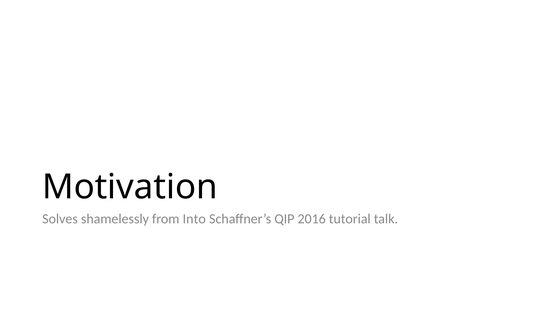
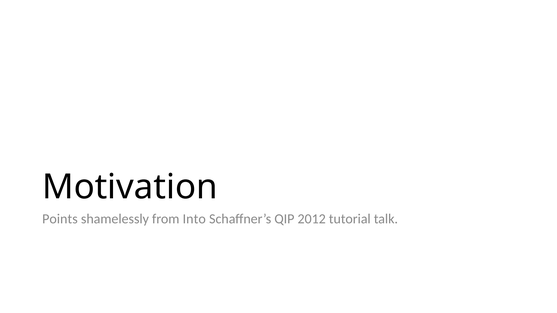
Solves: Solves -> Points
2016: 2016 -> 2012
